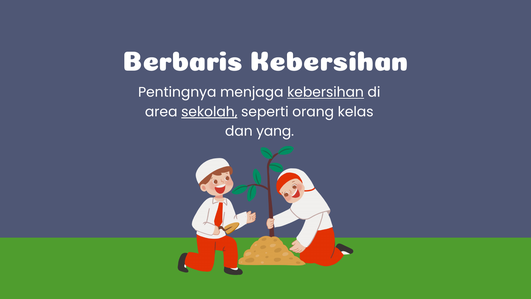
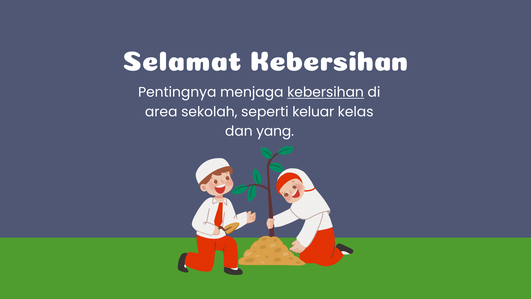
Berbaris: Berbaris -> Selamat
sekolah underline: present -> none
orang: orang -> keluar
